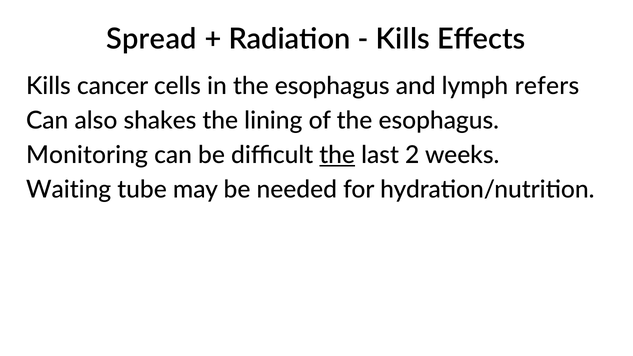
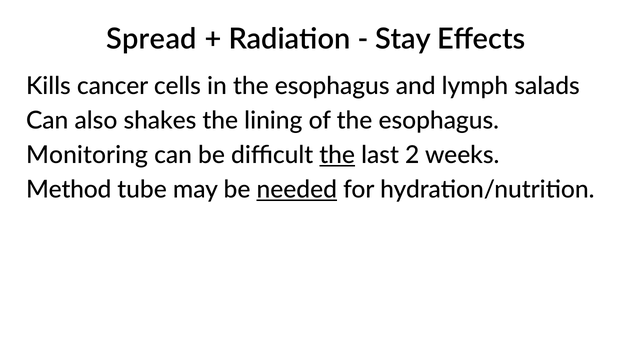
Kills at (403, 39): Kills -> Stay
refers: refers -> salads
Waiting: Waiting -> Method
needed underline: none -> present
